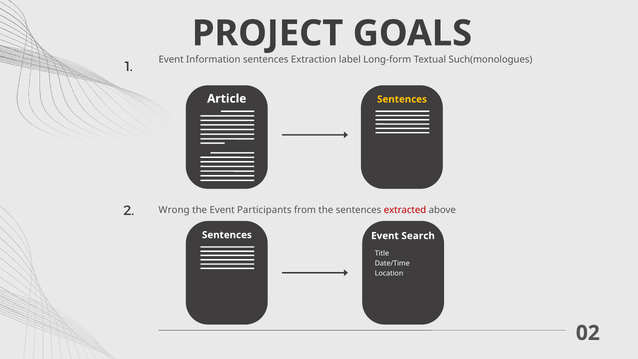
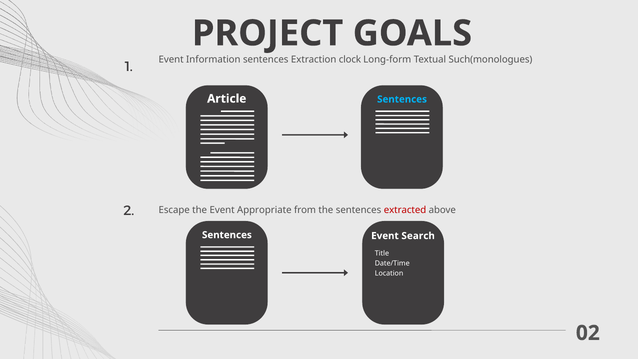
label: label -> clock
Sentences at (402, 99) colour: yellow -> light blue
Wrong: Wrong -> Escape
Participants: Participants -> Appropriate
